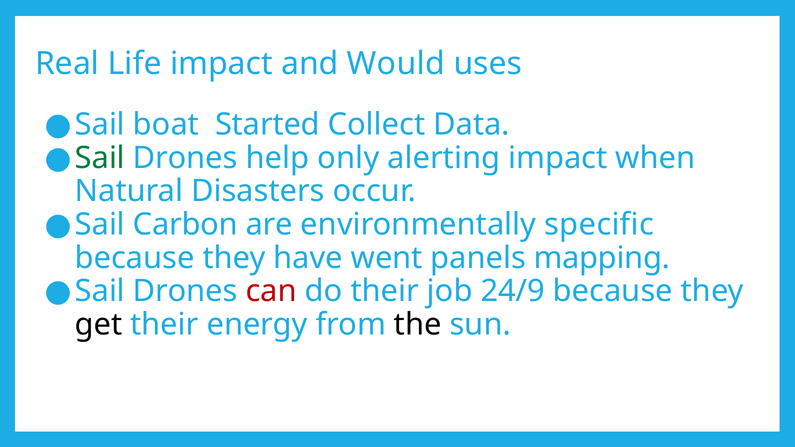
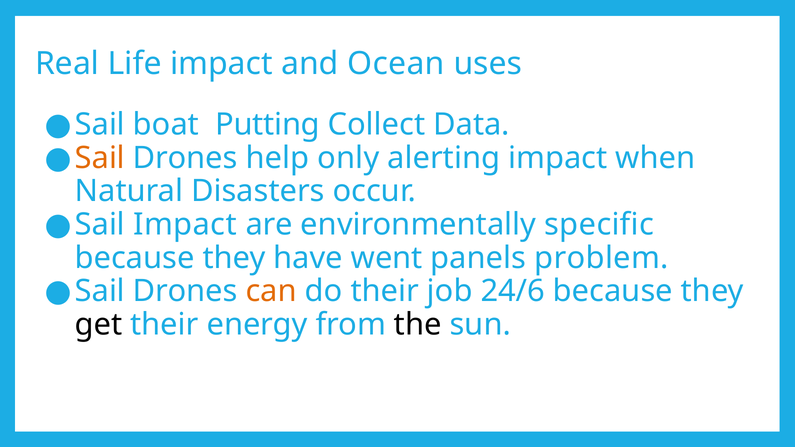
Would: Would -> Ocean
Started: Started -> Putting
Sail at (100, 158) colour: green -> orange
Sail Carbon: Carbon -> Impact
mapping: mapping -> problem
can colour: red -> orange
24/9: 24/9 -> 24/6
